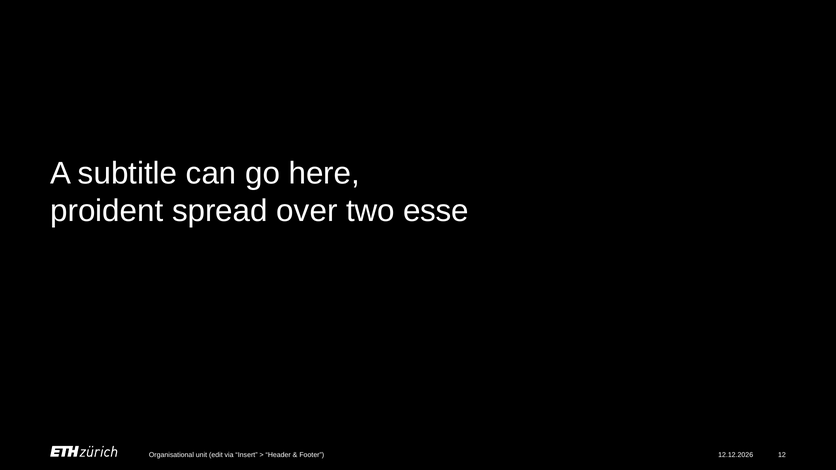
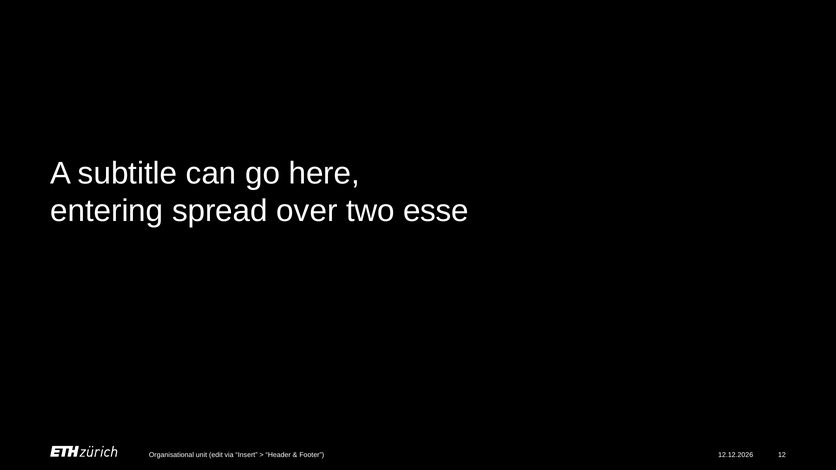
proident: proident -> entering
